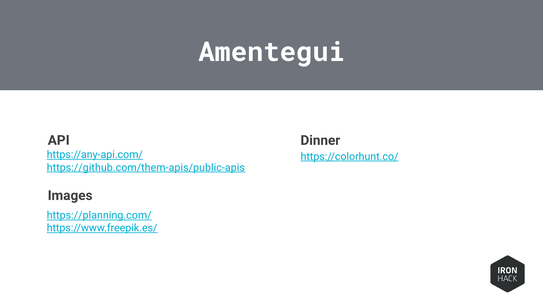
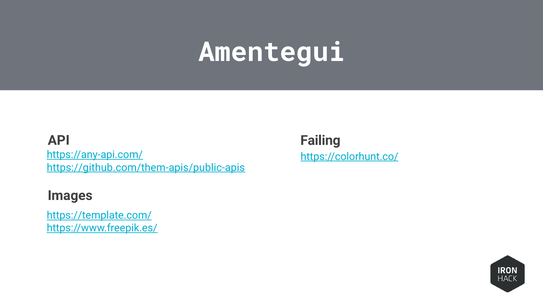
Dinner: Dinner -> Failing
https://planning.com/: https://planning.com/ -> https://template.com/
